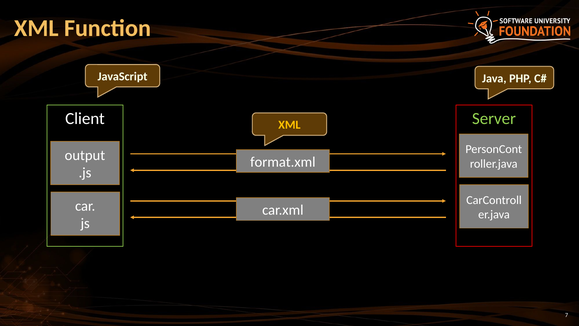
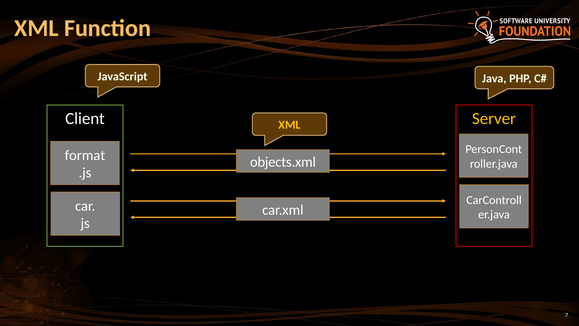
Server colour: light green -> yellow
output: output -> format
format.xml: format.xml -> objects.xml
